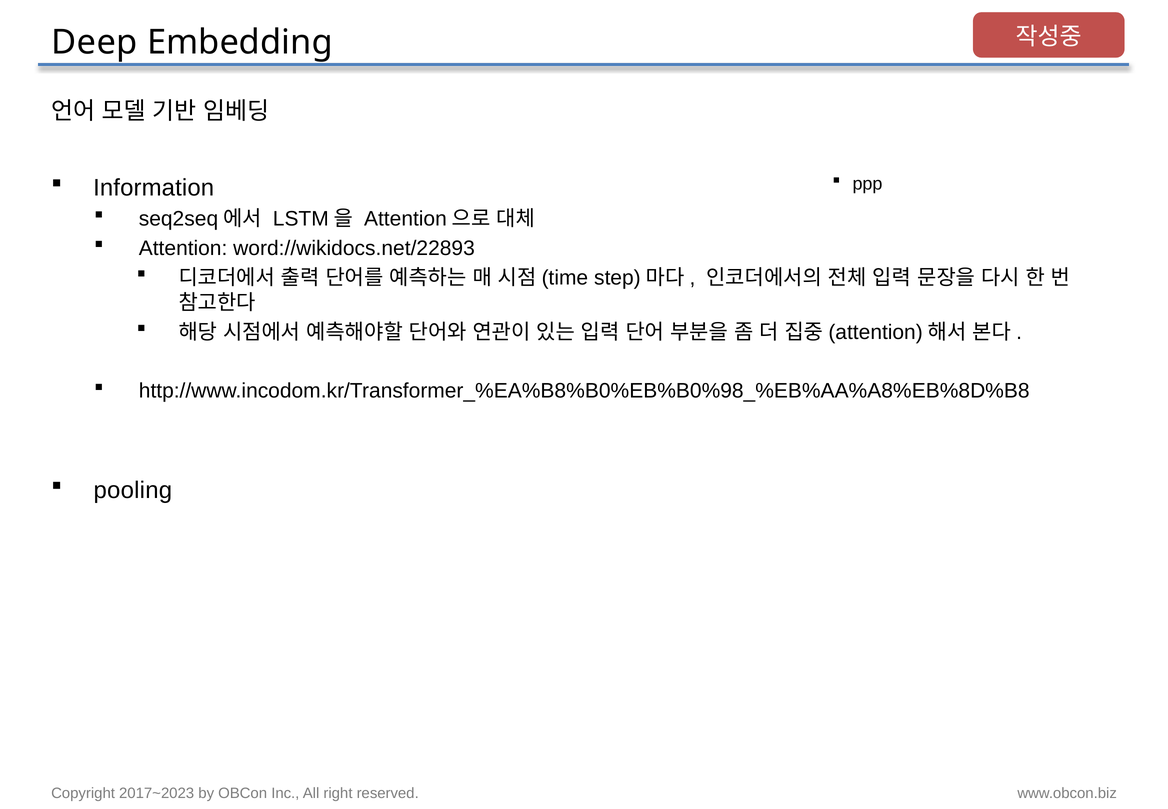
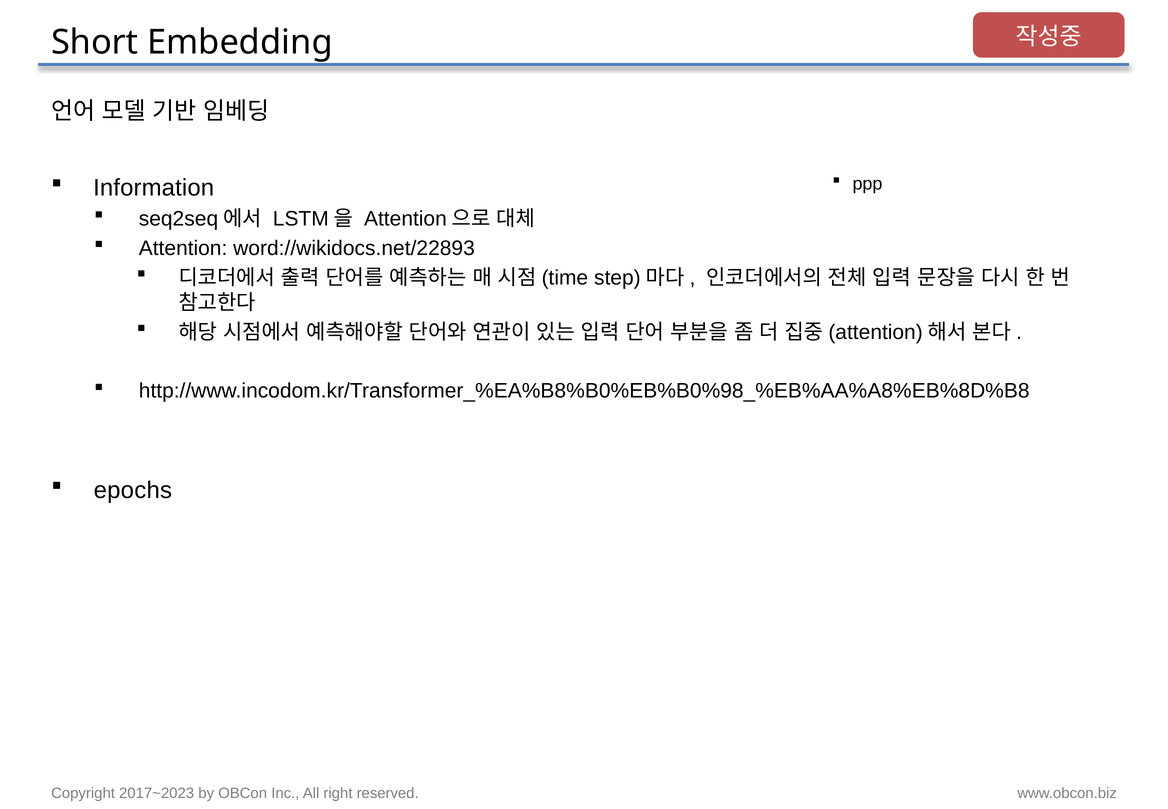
Deep: Deep -> Short
pooling: pooling -> epochs
